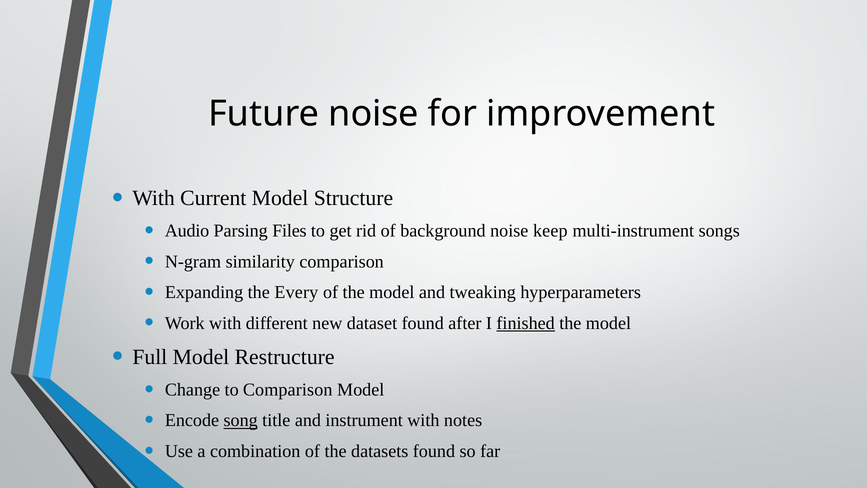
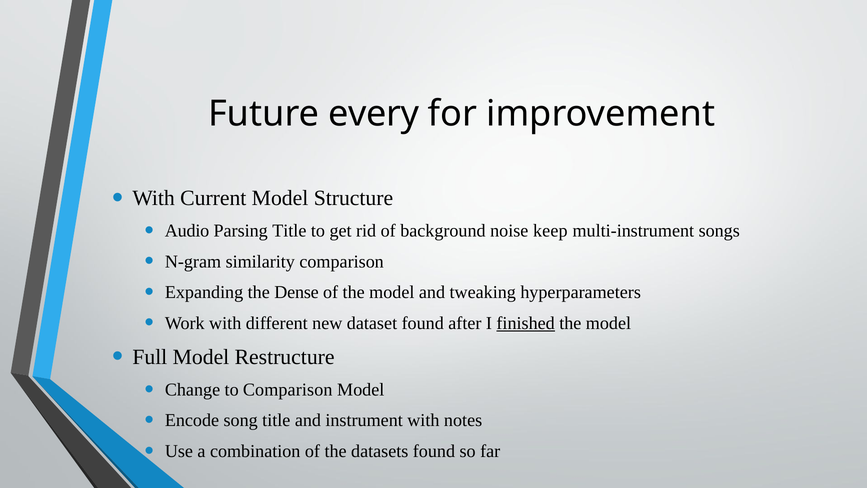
Future noise: noise -> every
Parsing Files: Files -> Title
Every: Every -> Dense
song underline: present -> none
